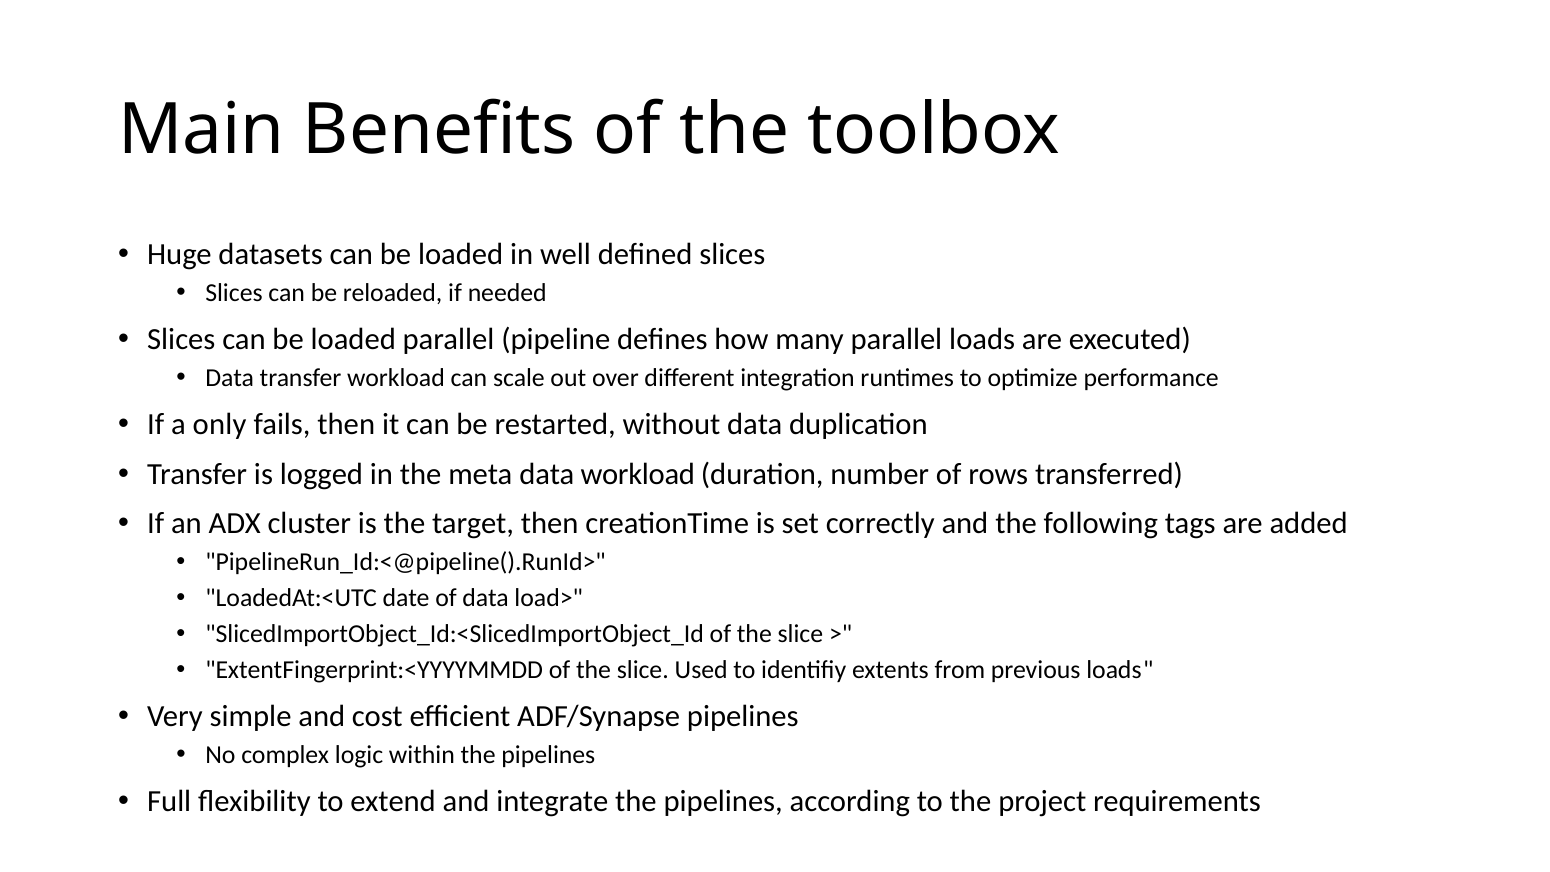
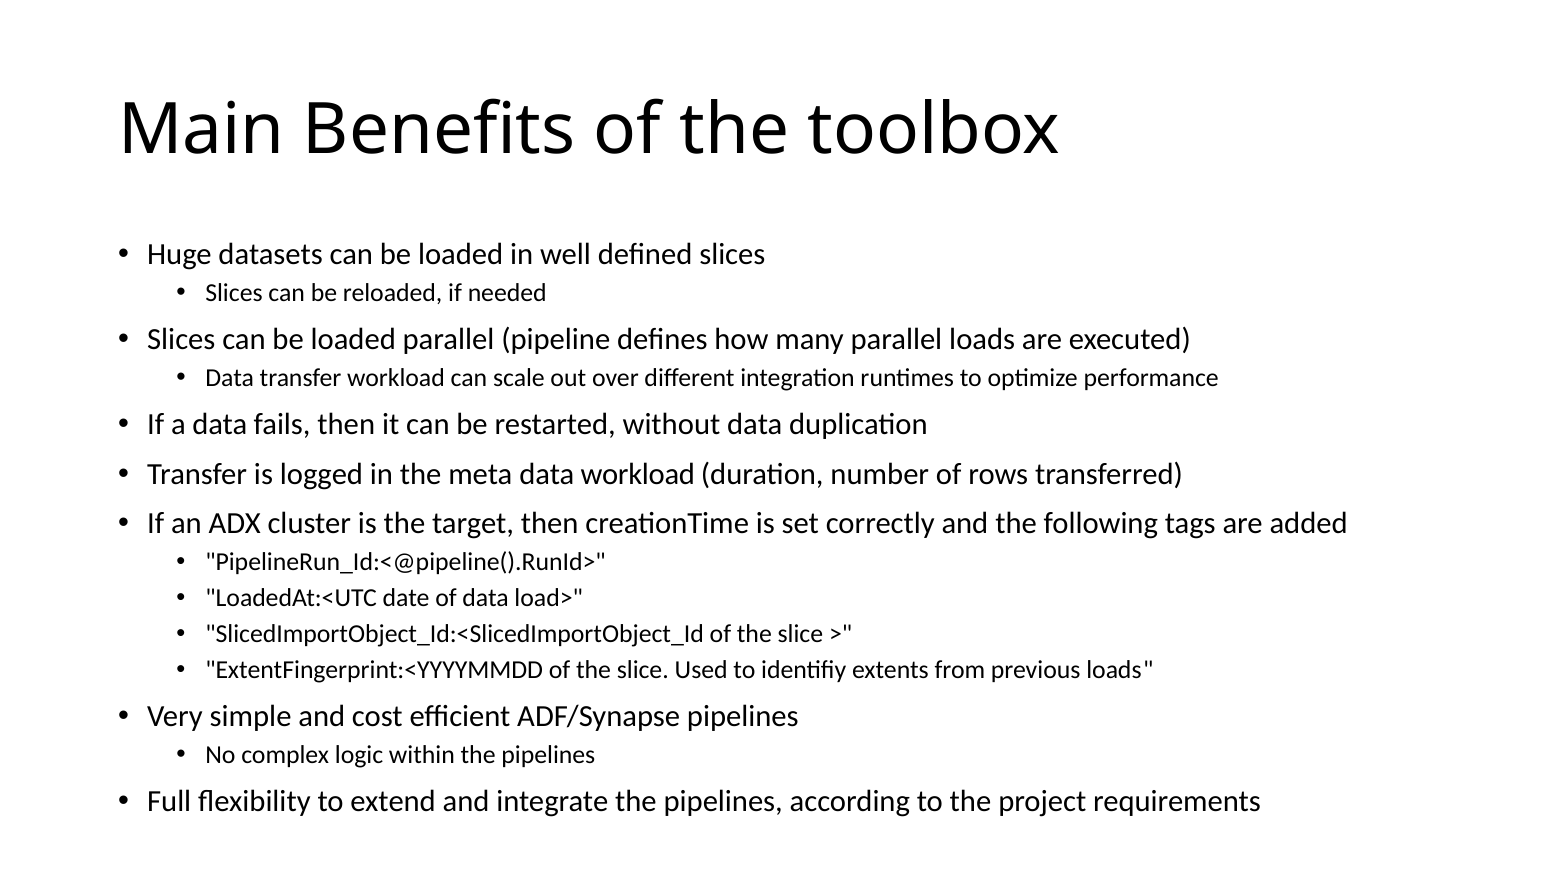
a only: only -> data
